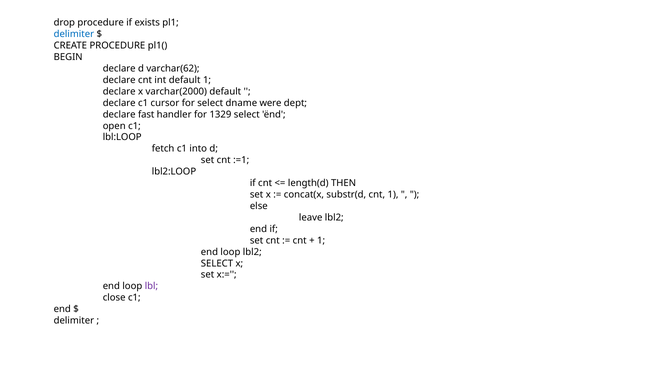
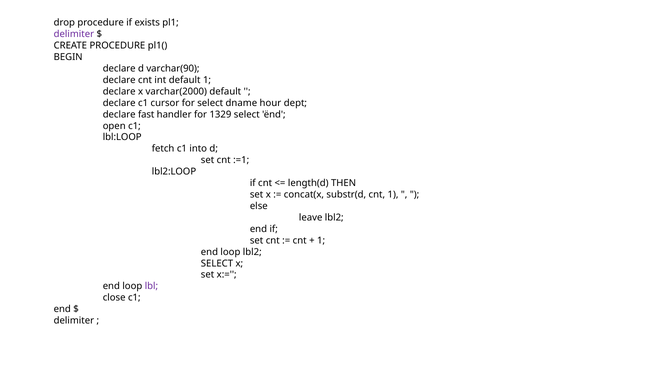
delimiter at (74, 34) colour: blue -> purple
varchar(62: varchar(62 -> varchar(90
were: were -> hour
